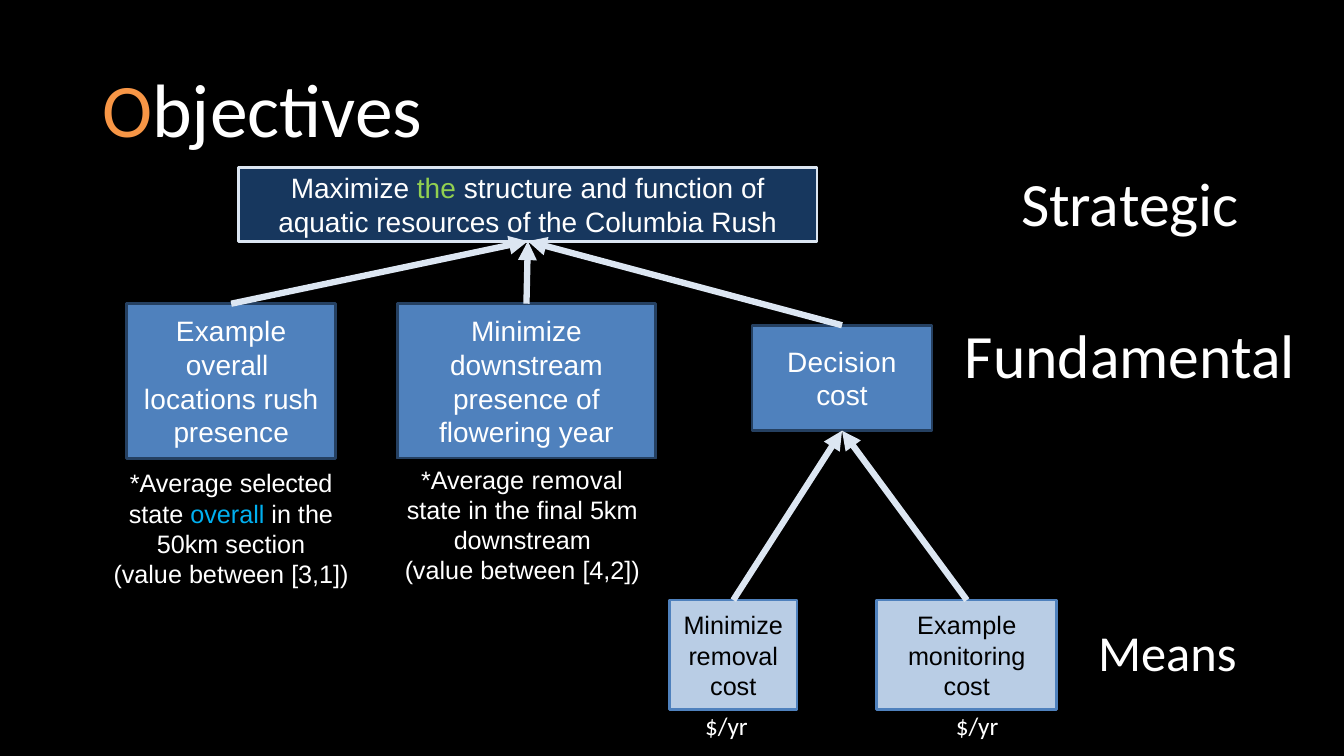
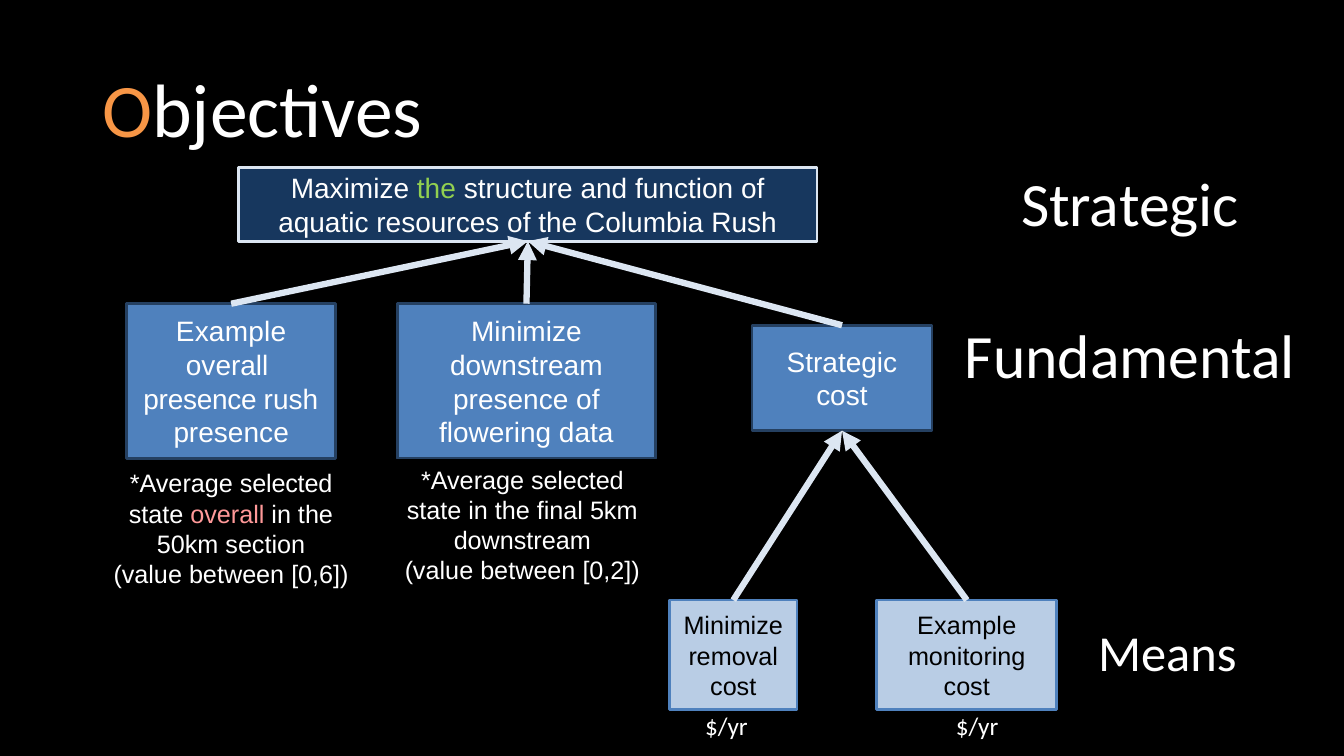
Decision at (842, 363): Decision -> Strategic
locations at (200, 400): locations -> presence
year: year -> data
removal at (577, 481): removal -> selected
overall at (227, 515) colour: light blue -> pink
4,2: 4,2 -> 0,2
3,1: 3,1 -> 0,6
